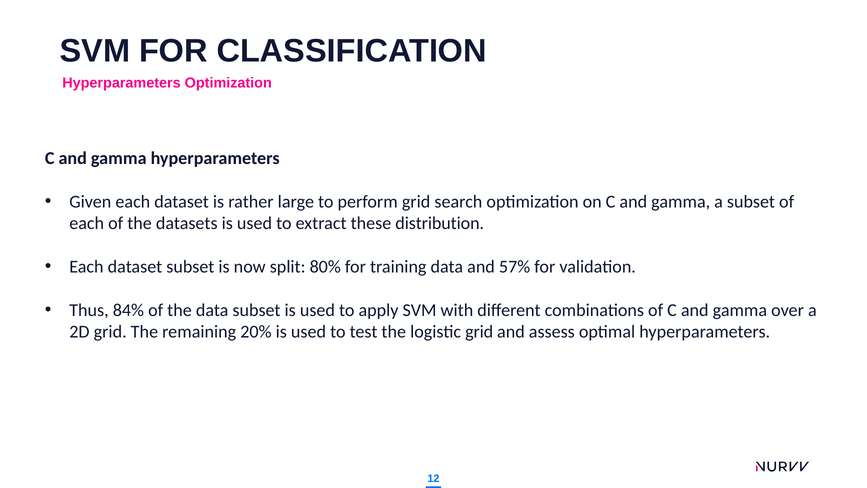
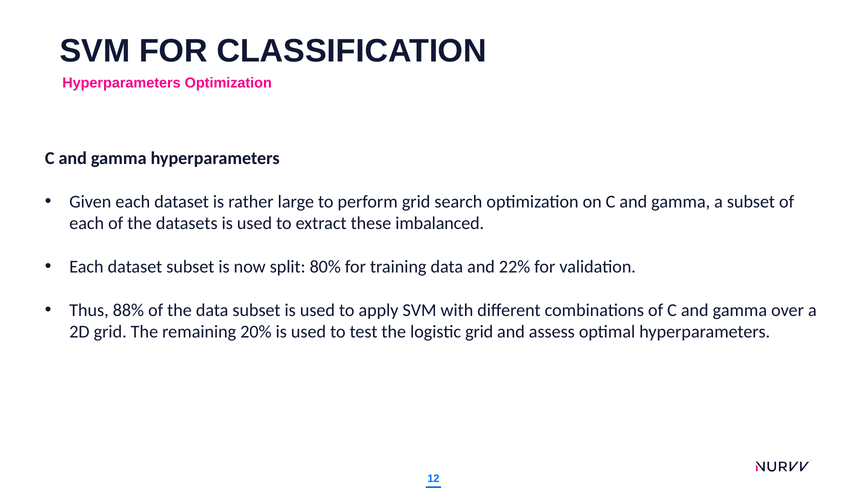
distribution: distribution -> imbalanced
57%: 57% -> 22%
84%: 84% -> 88%
